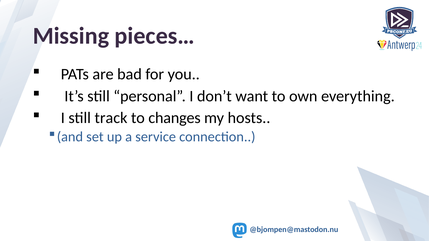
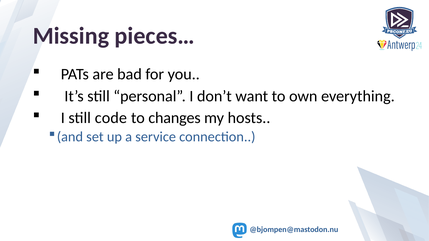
track: track -> code
